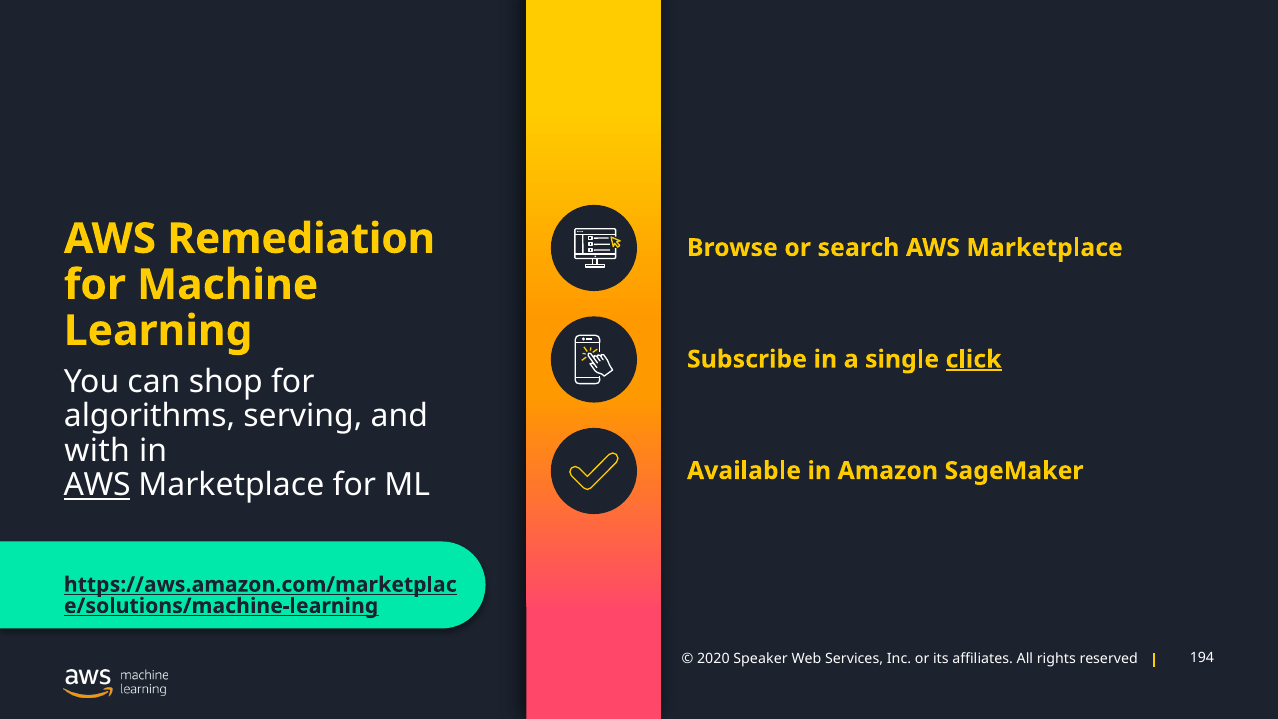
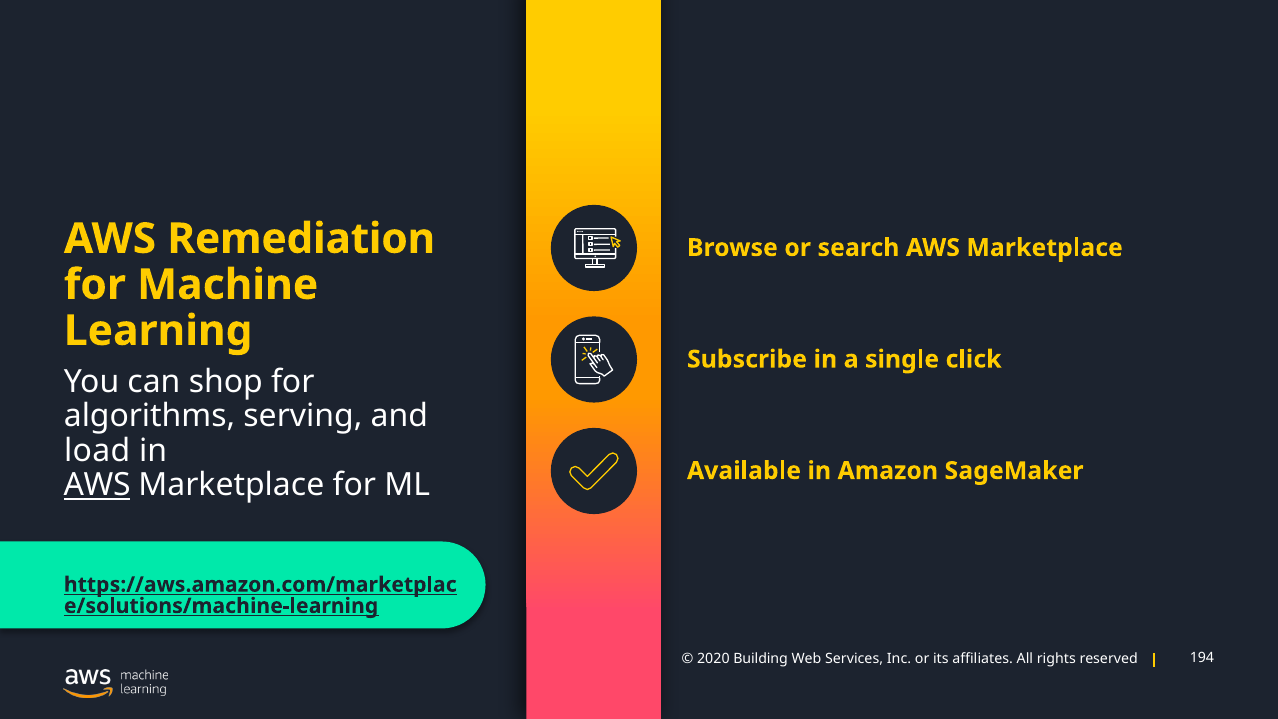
click underline: present -> none
with: with -> load
Speaker: Speaker -> Building
